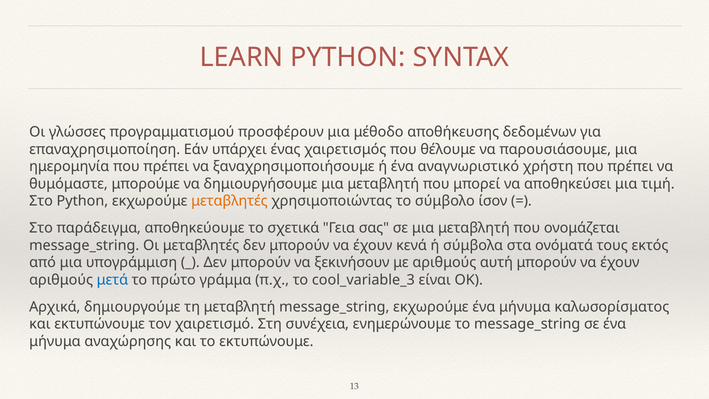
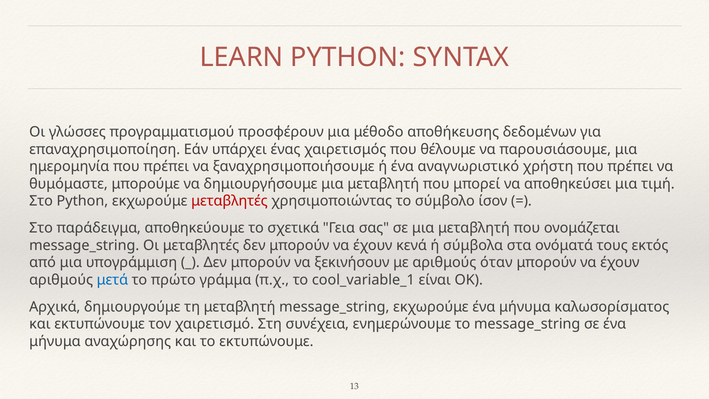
μεταβλητές at (229, 201) colour: orange -> red
αυτή: αυτή -> όταν
cool_variable_3: cool_variable_3 -> cool_variable_1
